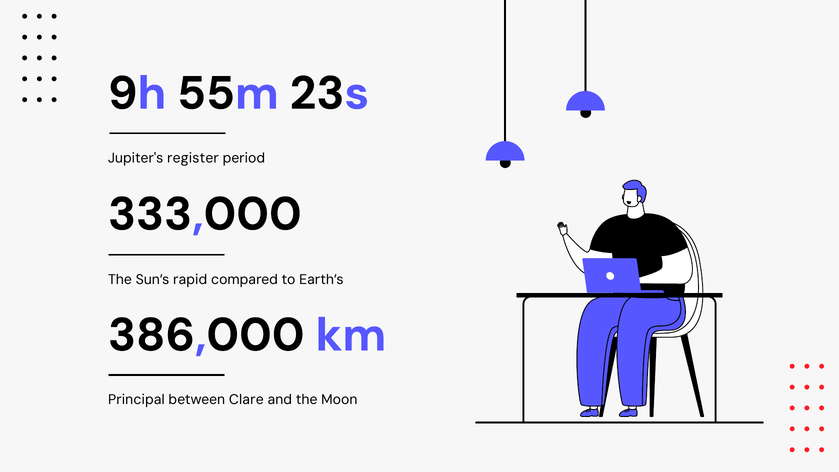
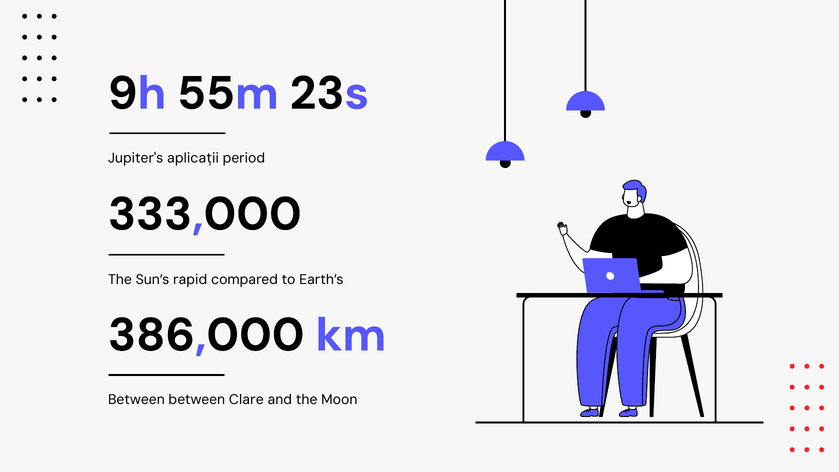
register: register -> aplicații
Principal at (136, 400): Principal -> Between
